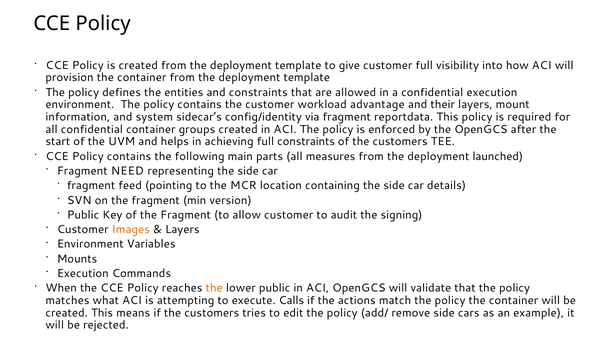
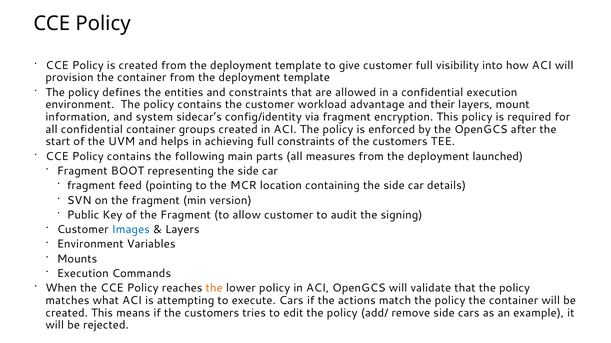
reportdata: reportdata -> encryption
NEED: NEED -> BOOT
Images colour: orange -> blue
lower public: public -> policy
execute Calls: Calls -> Cars
